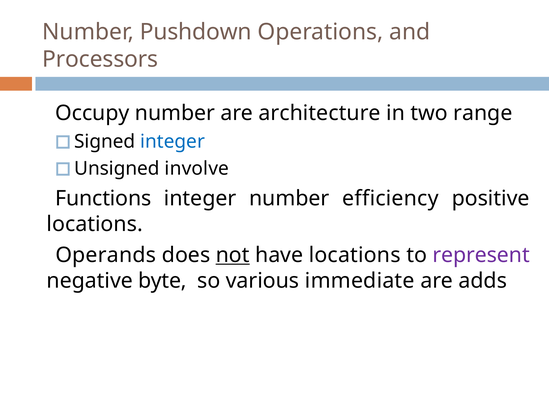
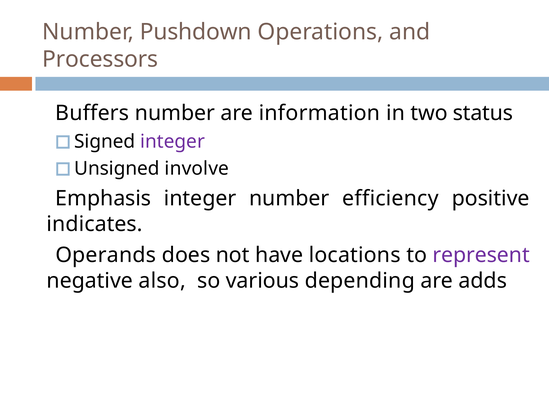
Occupy: Occupy -> Buffers
architecture: architecture -> information
range: range -> status
integer at (173, 141) colour: blue -> purple
Functions: Functions -> Emphasis
locations at (95, 224): locations -> indicates
not underline: present -> none
byte: byte -> also
immediate: immediate -> depending
